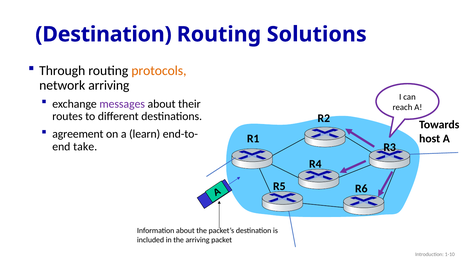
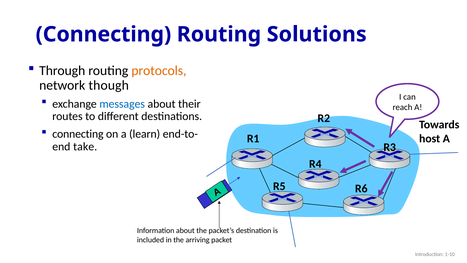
Destination at (103, 34): Destination -> Connecting
network arriving: arriving -> though
messages colour: purple -> blue
agreement at (78, 134): agreement -> connecting
